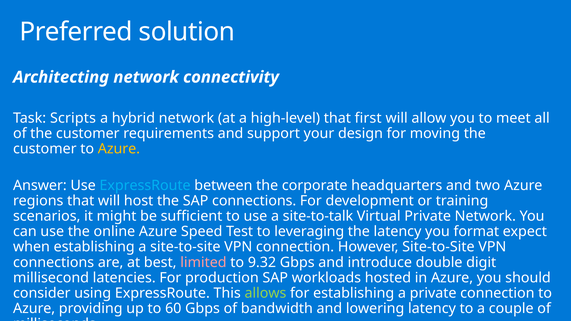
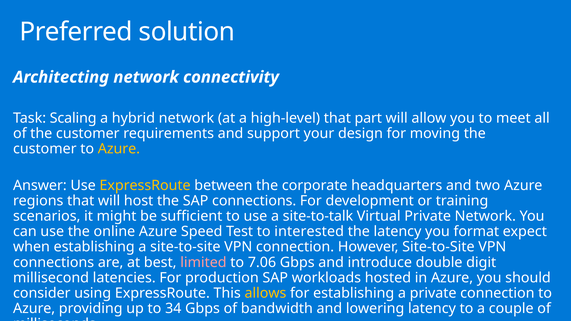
Scripts: Scripts -> Scaling
first: first -> part
ExpressRoute at (145, 185) colour: light blue -> yellow
leveraging: leveraging -> interested
9.32: 9.32 -> 7.06
allows colour: light green -> yellow
60: 60 -> 34
